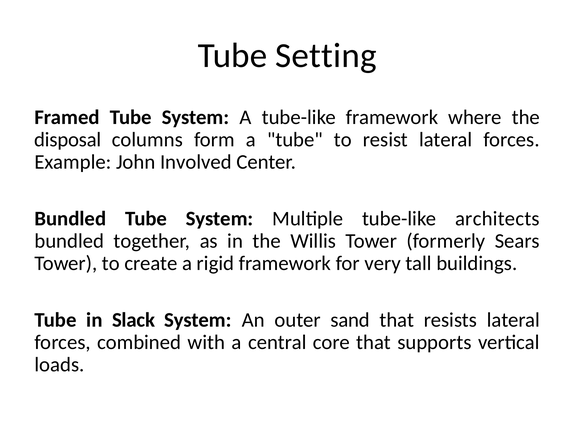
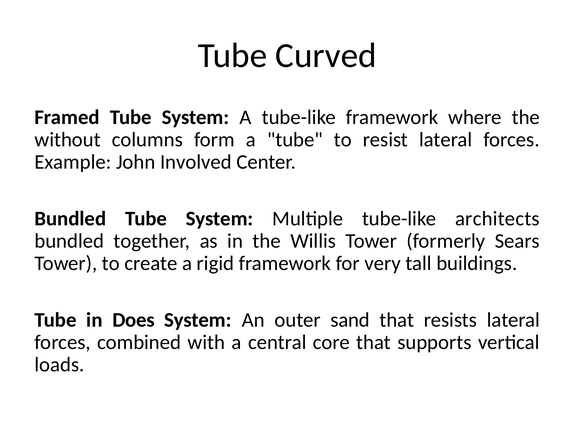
Setting: Setting -> Curved
disposal: disposal -> without
Slack: Slack -> Does
